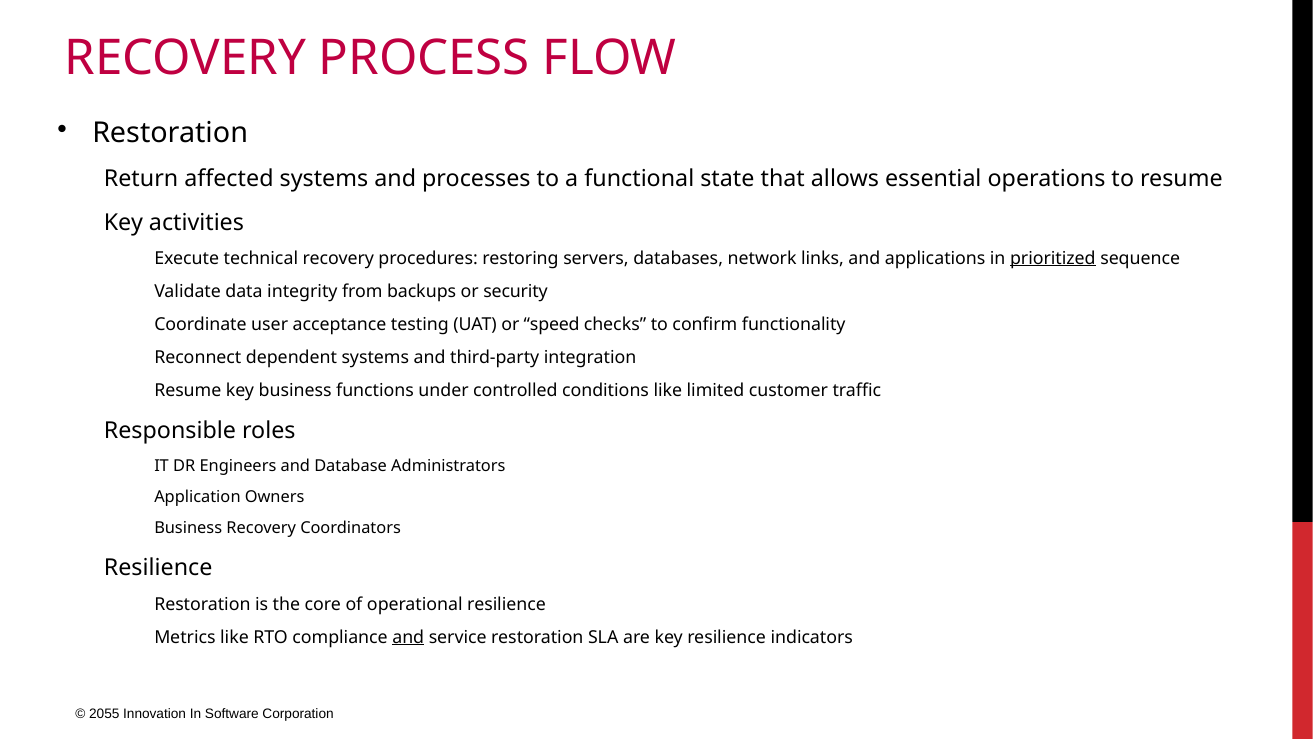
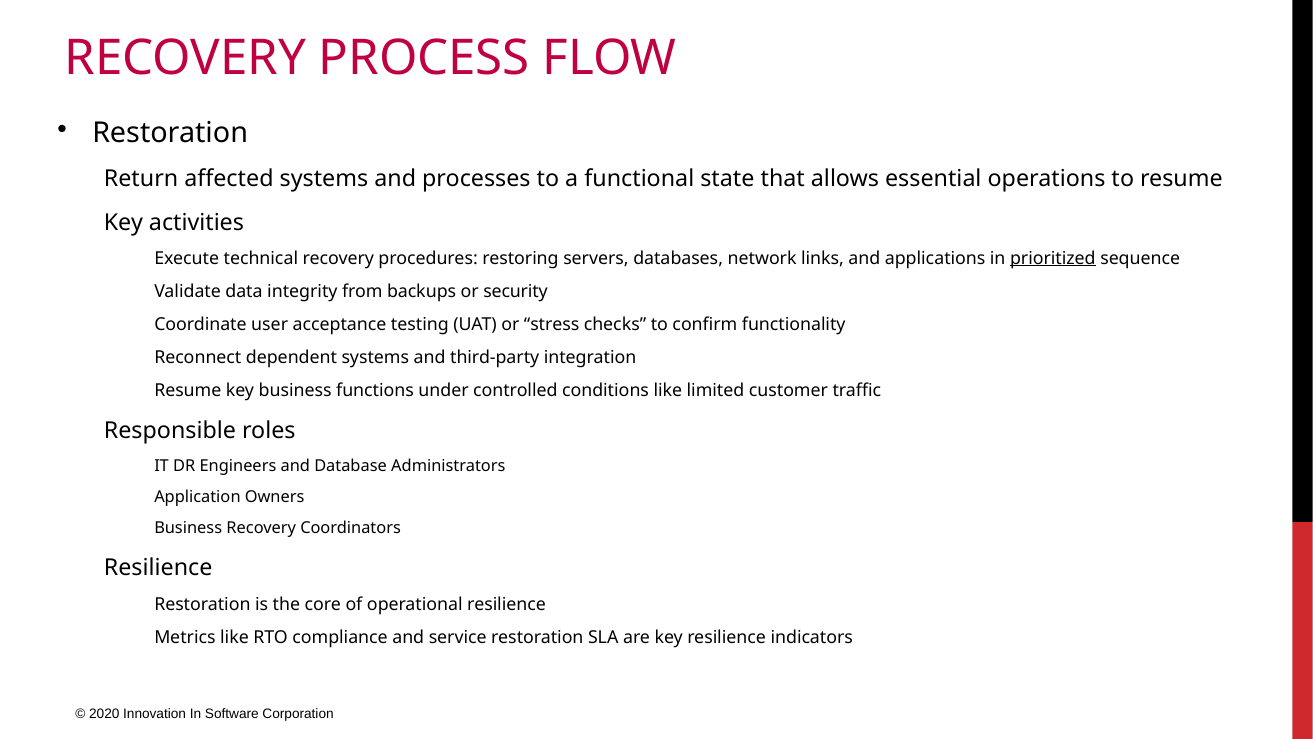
speed: speed -> stress
and at (408, 637) underline: present -> none
2055: 2055 -> 2020
